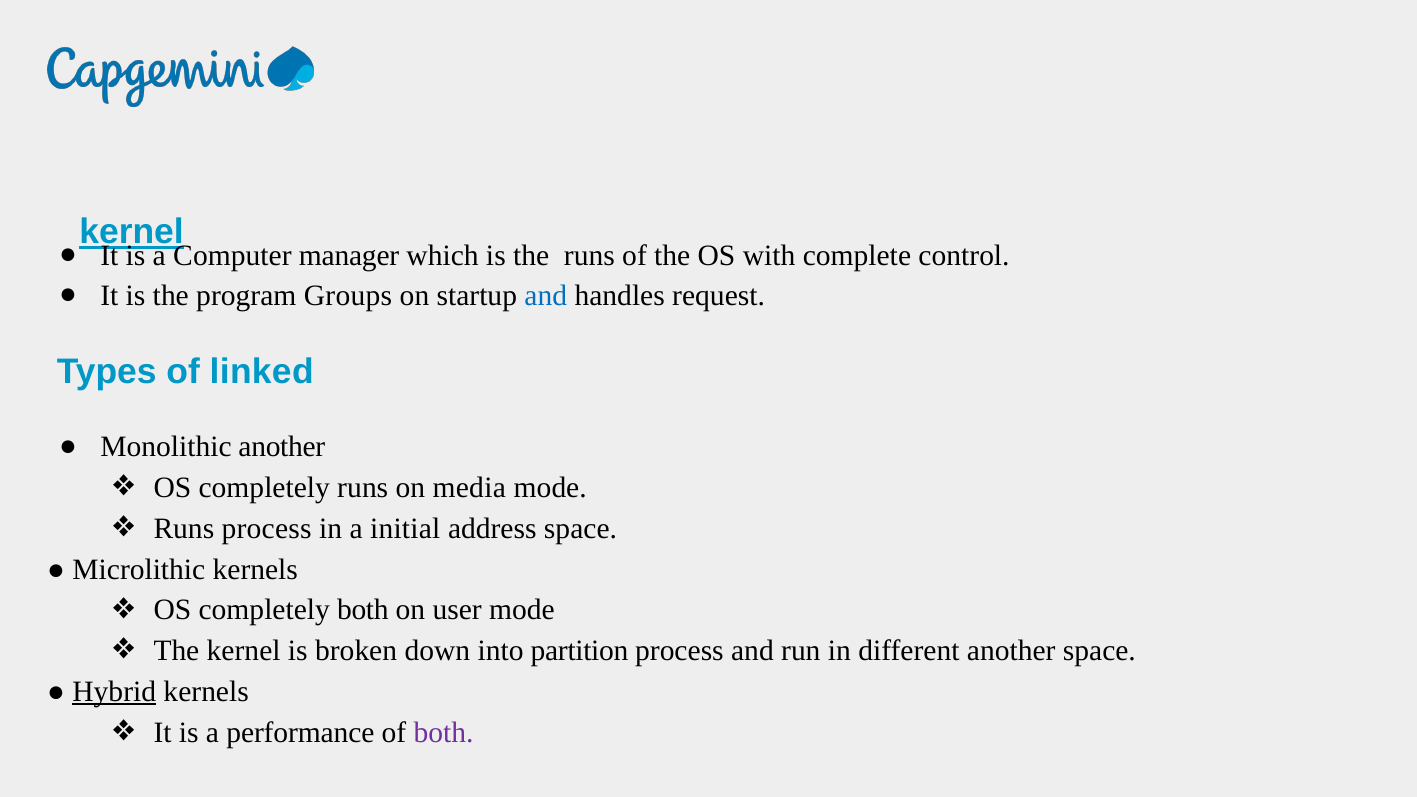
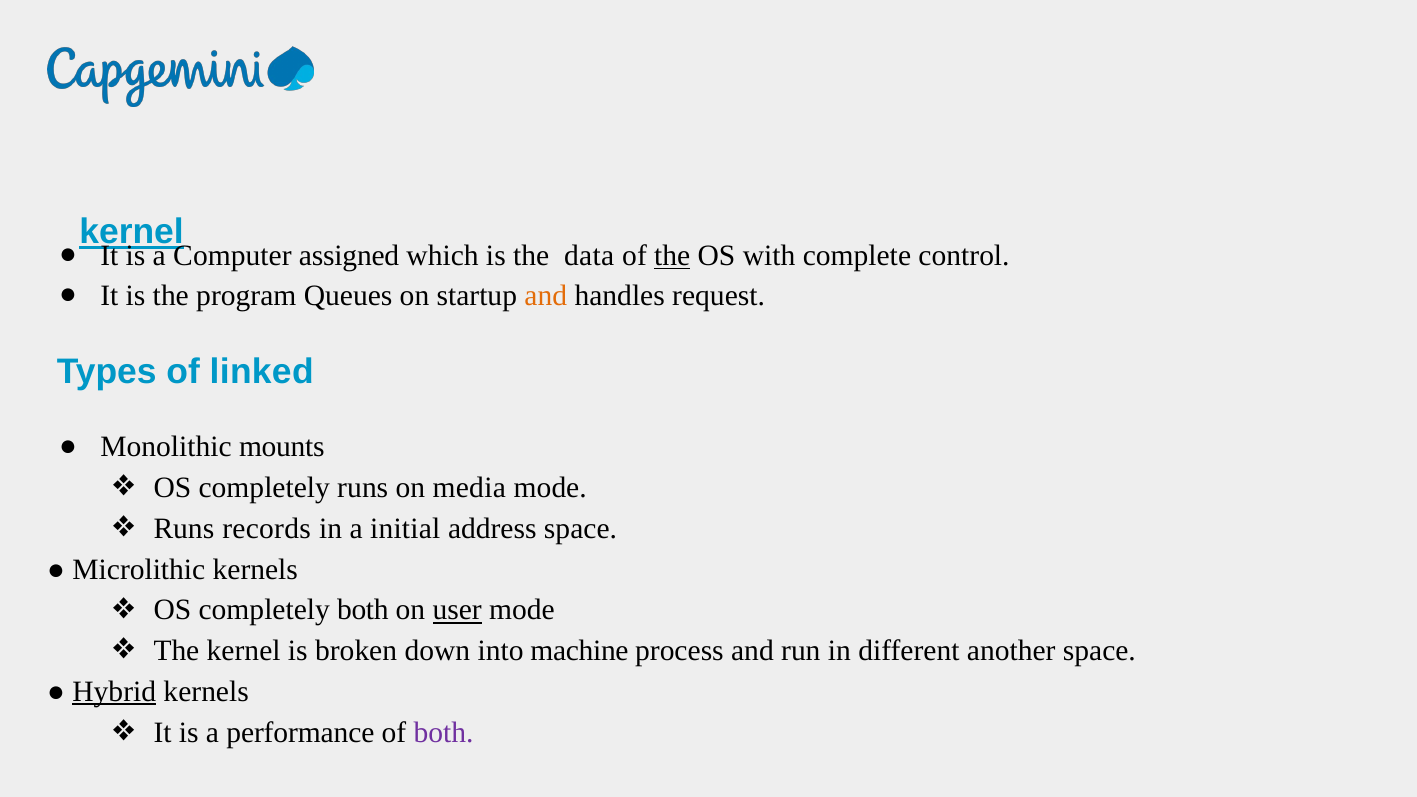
manager: manager -> assigned
the runs: runs -> data
the at (672, 256) underline: none -> present
Groups: Groups -> Queues
and at (546, 296) colour: blue -> orange
Monolithic another: another -> mounts
Runs process: process -> records
user underline: none -> present
partition: partition -> machine
